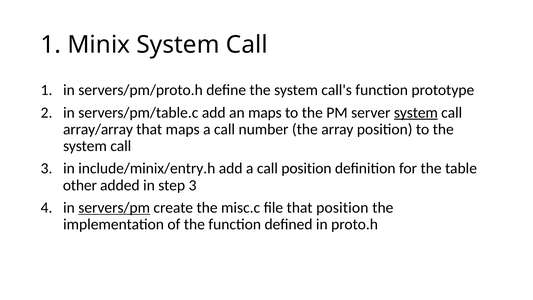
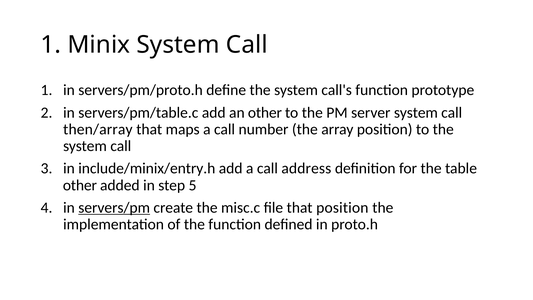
an maps: maps -> other
system at (416, 112) underline: present -> none
array/array: array/array -> then/array
call position: position -> address
step 3: 3 -> 5
